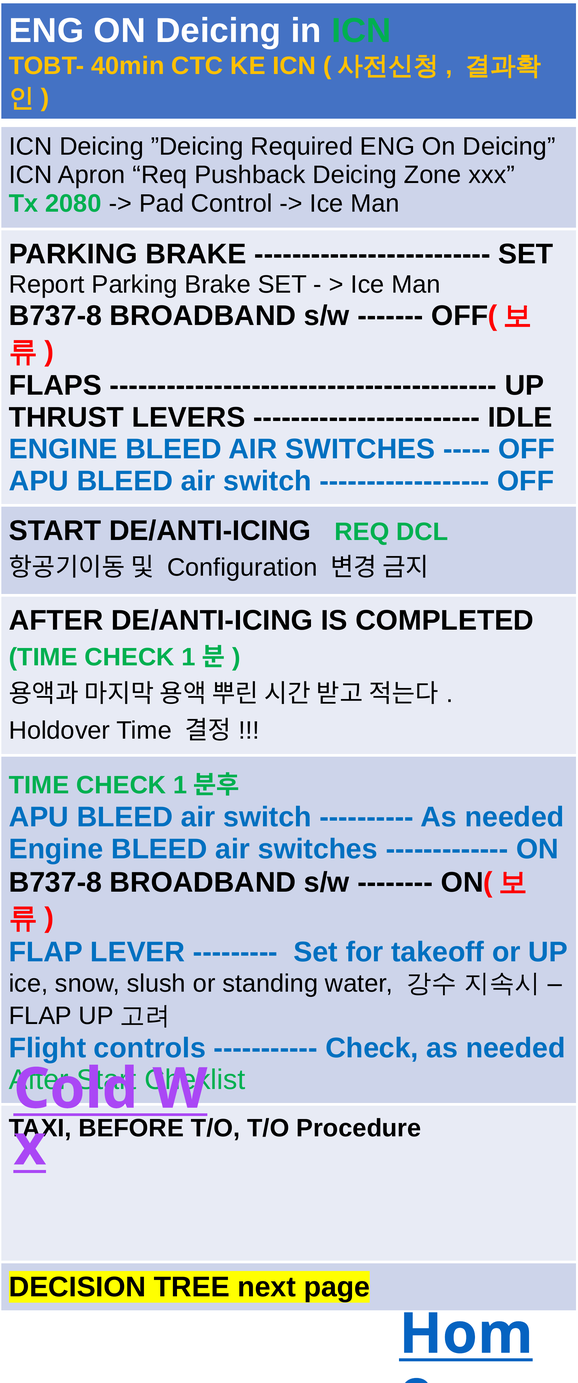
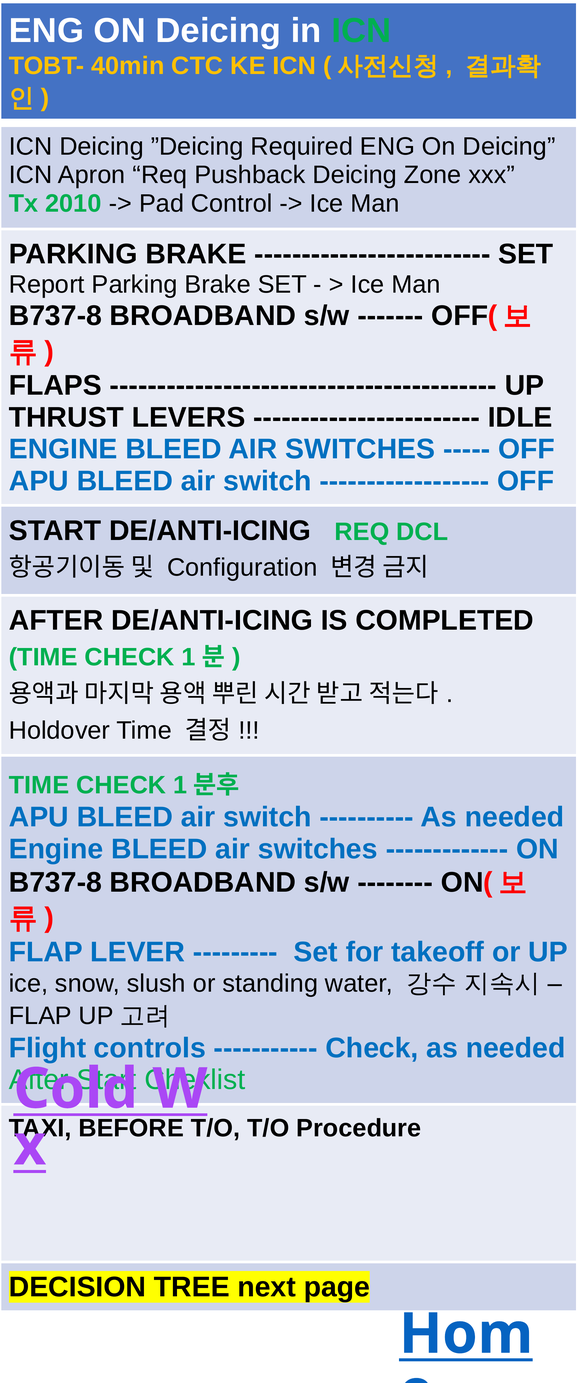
2080: 2080 -> 2010
